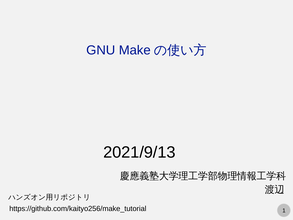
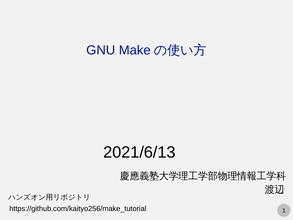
2021/9/13: 2021/9/13 -> 2021/6/13
